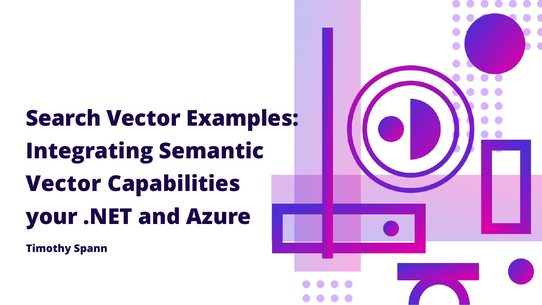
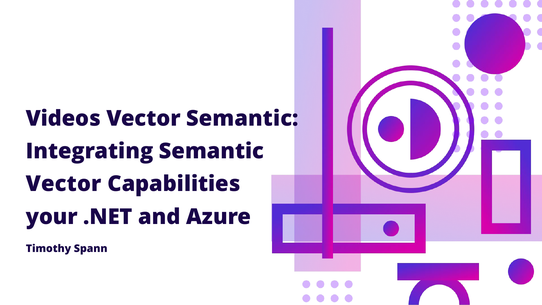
Search: Search -> Videos
Vector Examples: Examples -> Semantic
